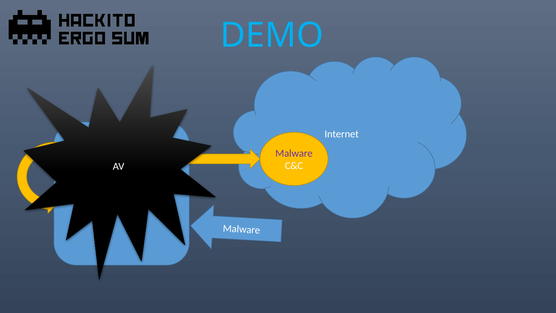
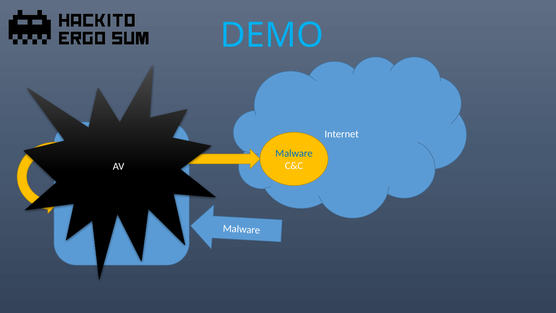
Malware at (294, 153) colour: purple -> blue
